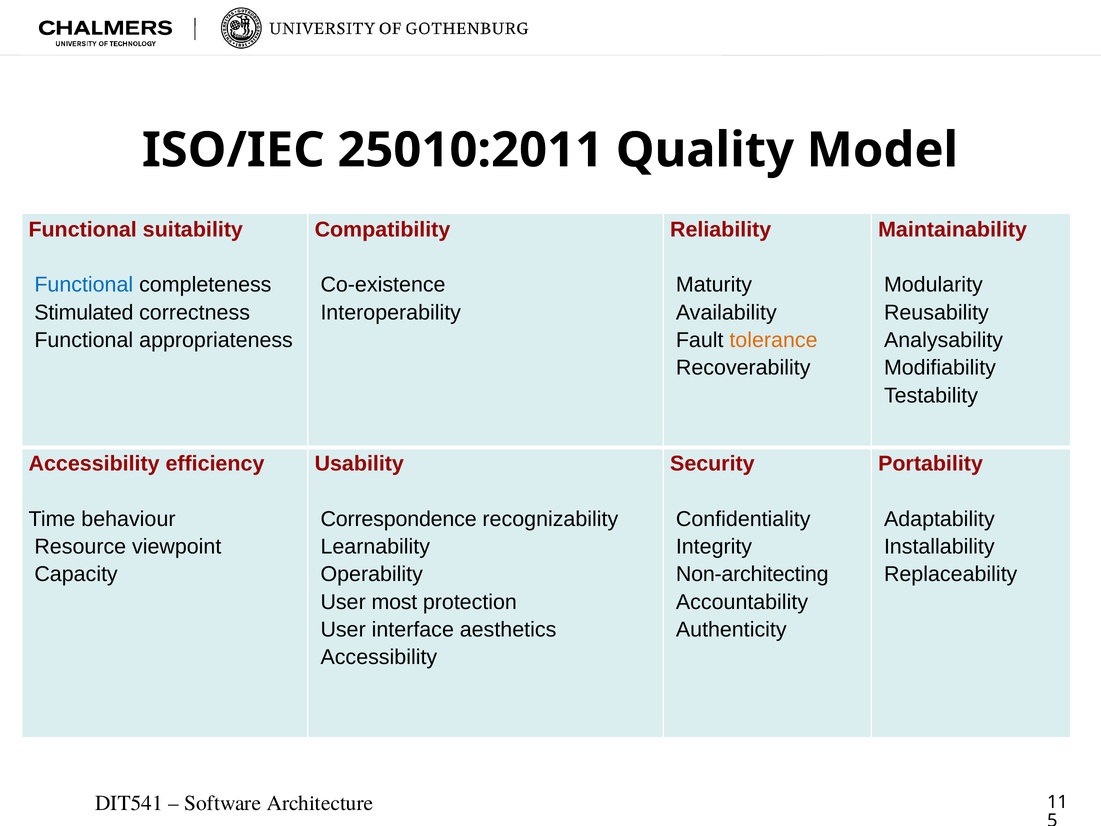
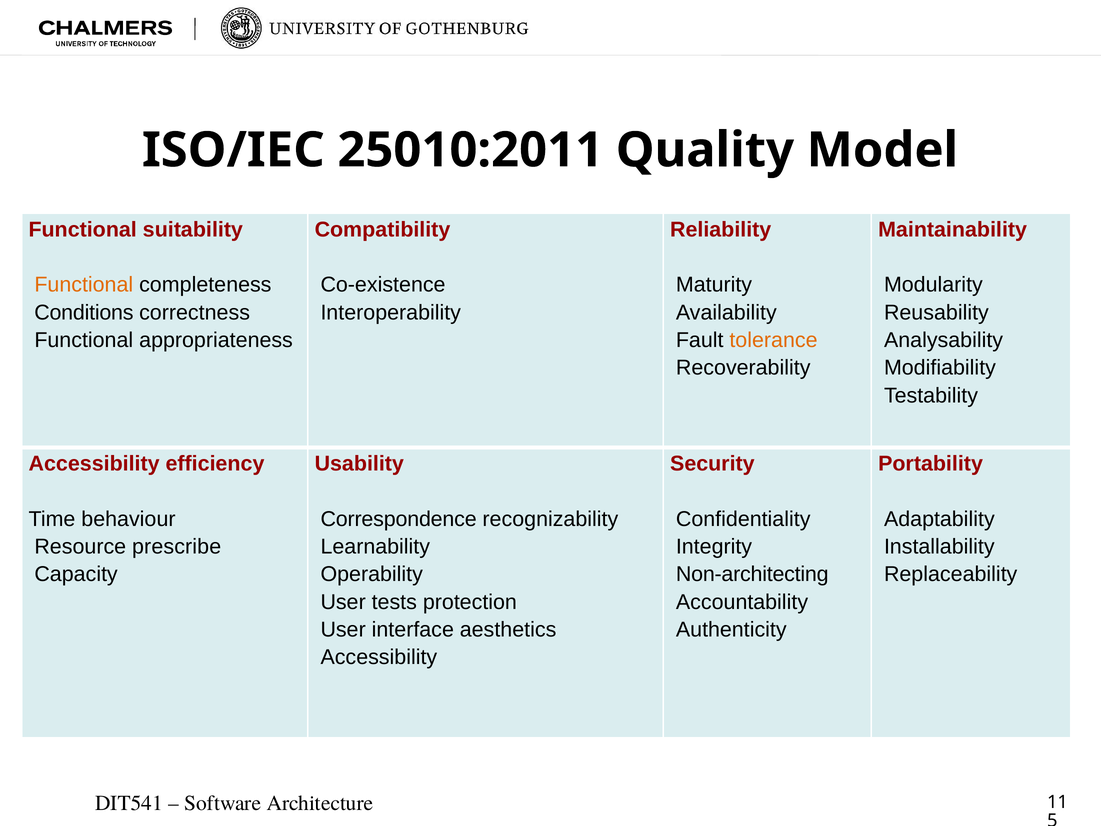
Functional at (84, 285) colour: blue -> orange
Stimulated: Stimulated -> Conditions
viewpoint: viewpoint -> prescribe
most: most -> tests
